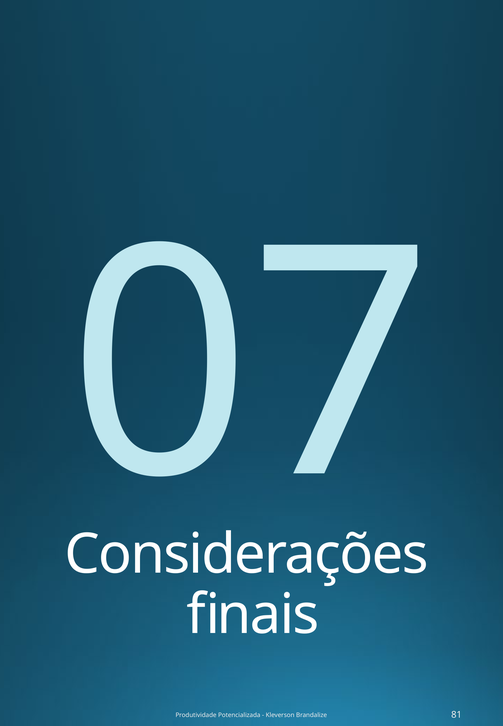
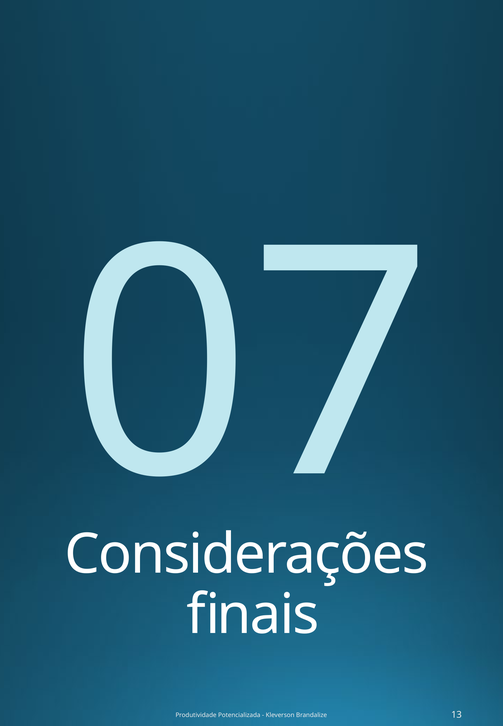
81: 81 -> 13
